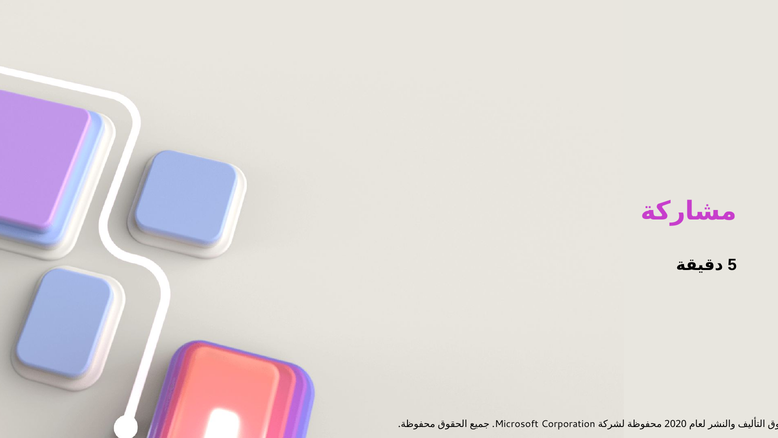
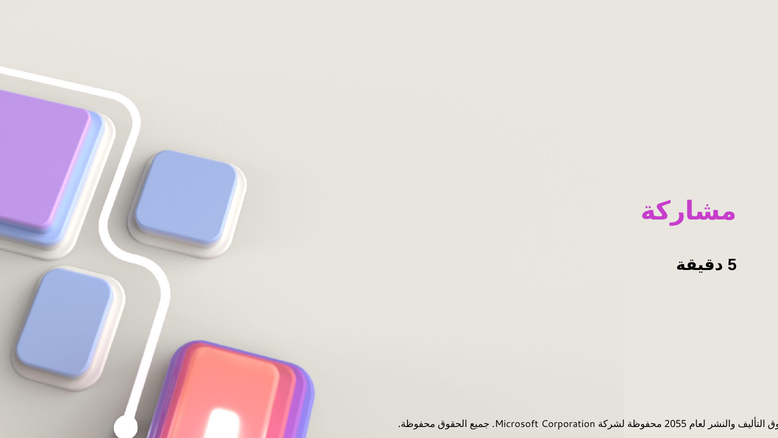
2020: 2020 -> 2055
